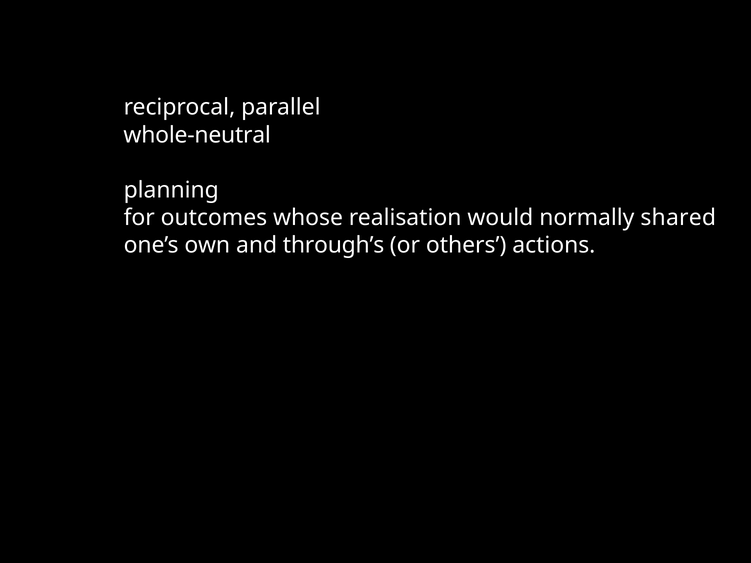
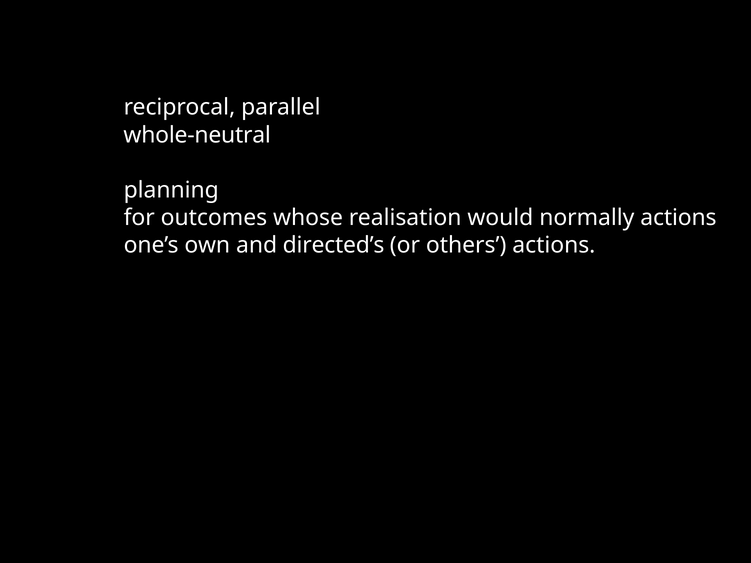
normally shared: shared -> actions
through’s: through’s -> directed’s
